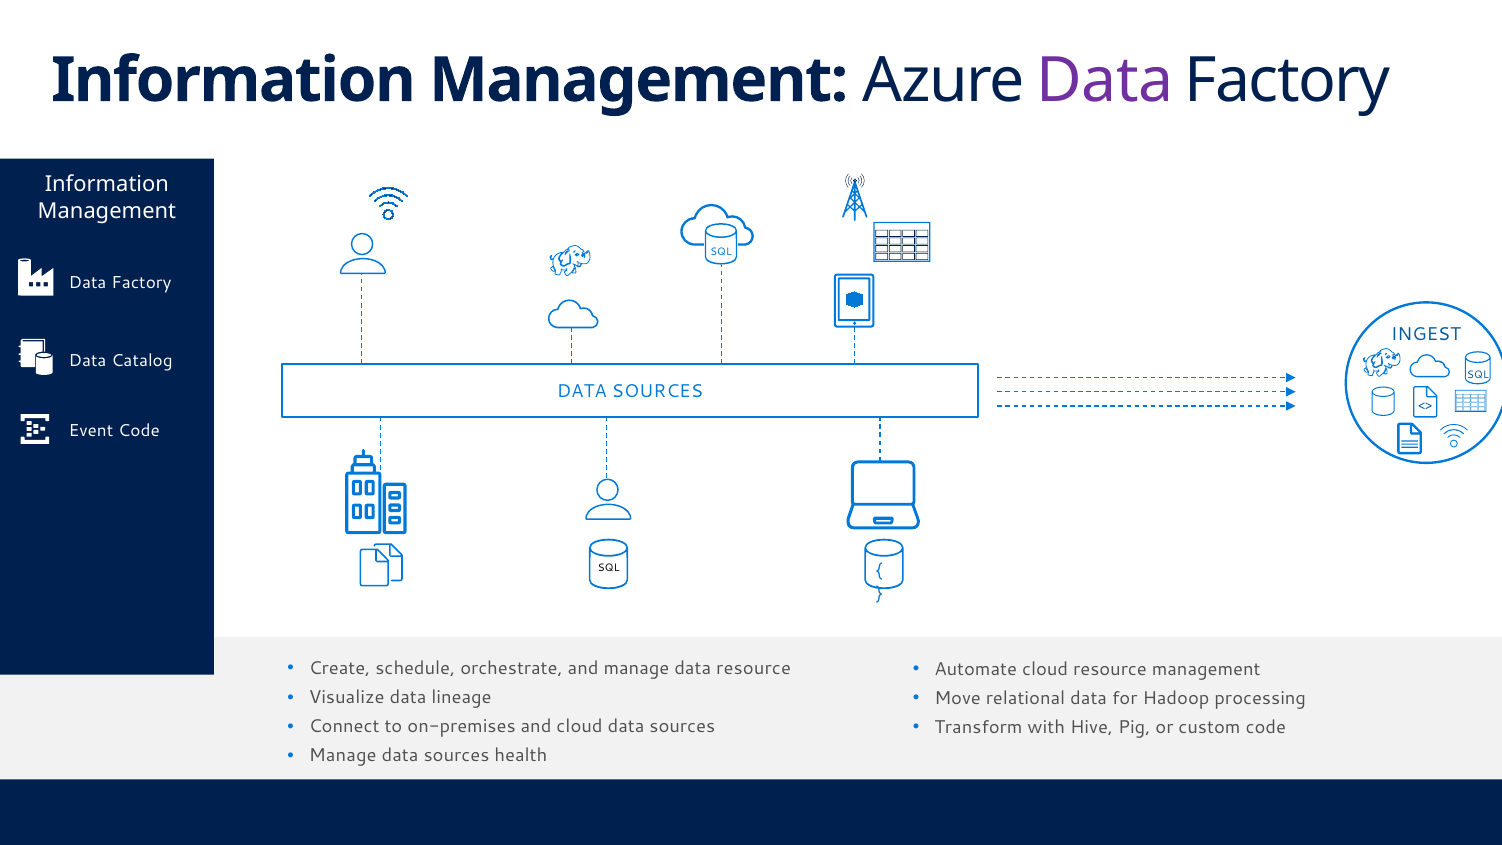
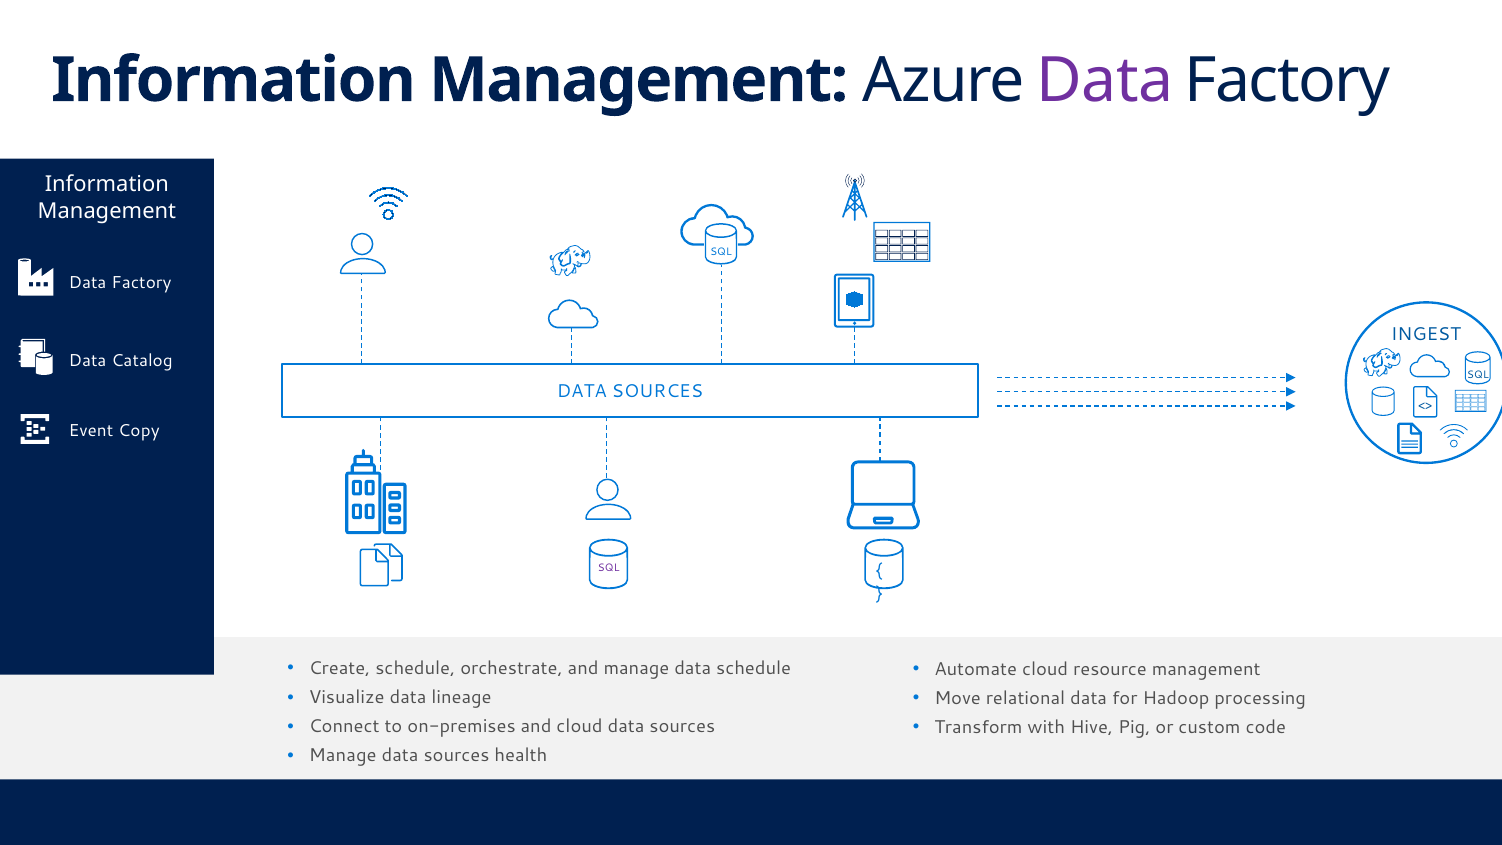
Event Code: Code -> Copy
SQL at (609, 568) colour: black -> purple
data resource: resource -> schedule
